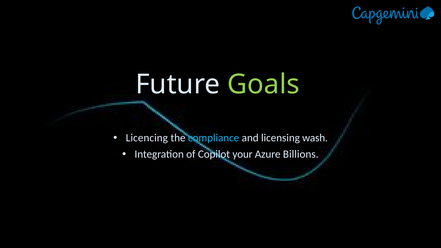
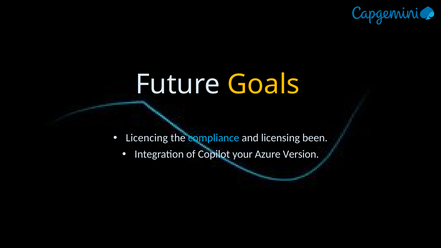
Goals colour: light green -> yellow
wash: wash -> been
Billions: Billions -> Version
